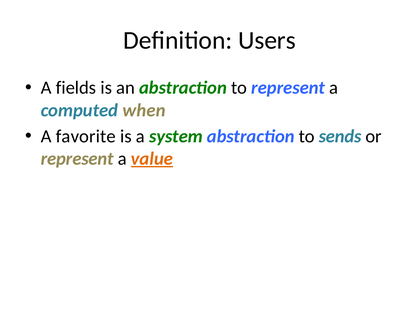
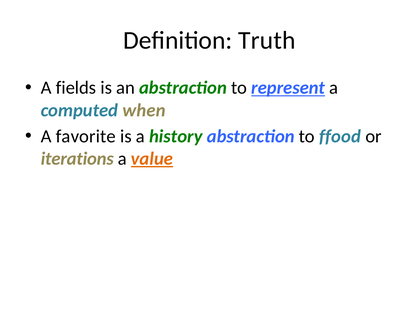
Users: Users -> Truth
represent at (288, 88) underline: none -> present
system: system -> history
sends: sends -> ffood
represent at (77, 159): represent -> iterations
